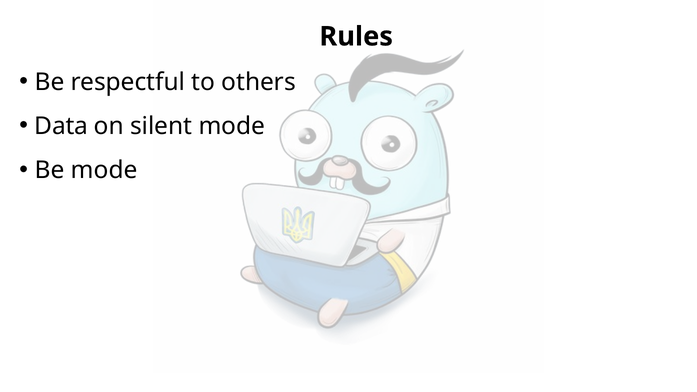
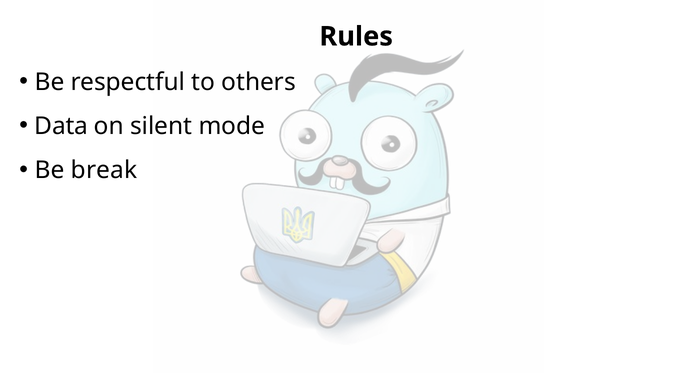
Be mode: mode -> break
